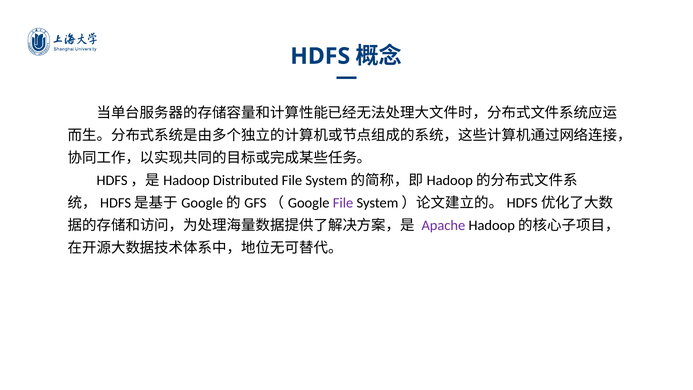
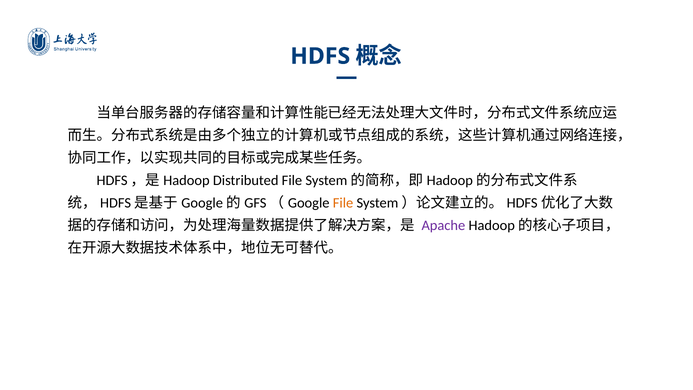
File at (343, 203) colour: purple -> orange
